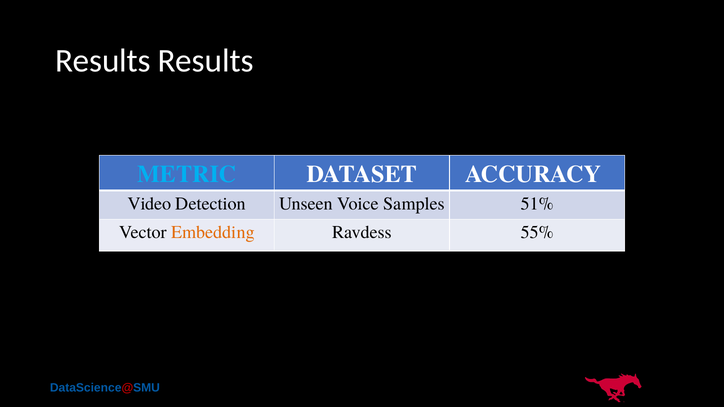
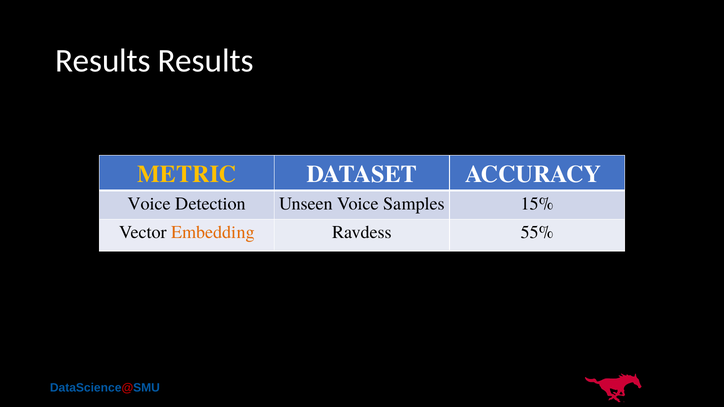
METRIC colour: light blue -> yellow
Video at (149, 204): Video -> Voice
51%: 51% -> 15%
